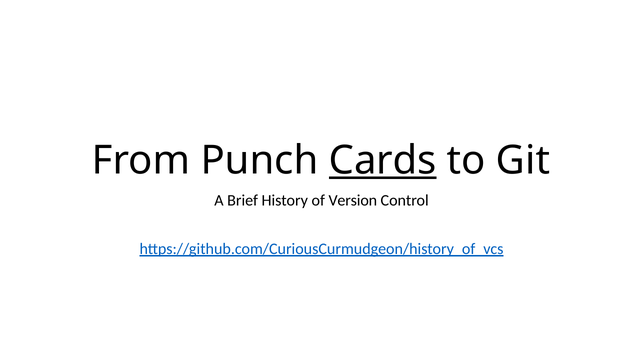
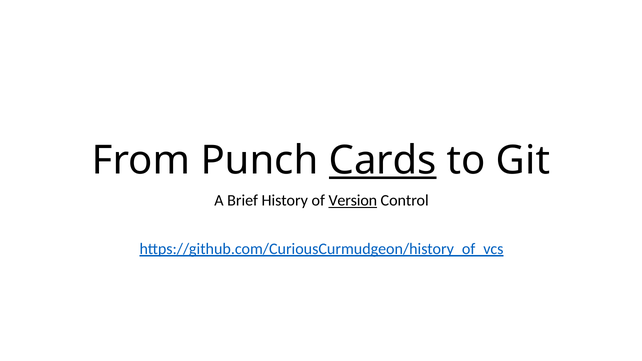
Version underline: none -> present
